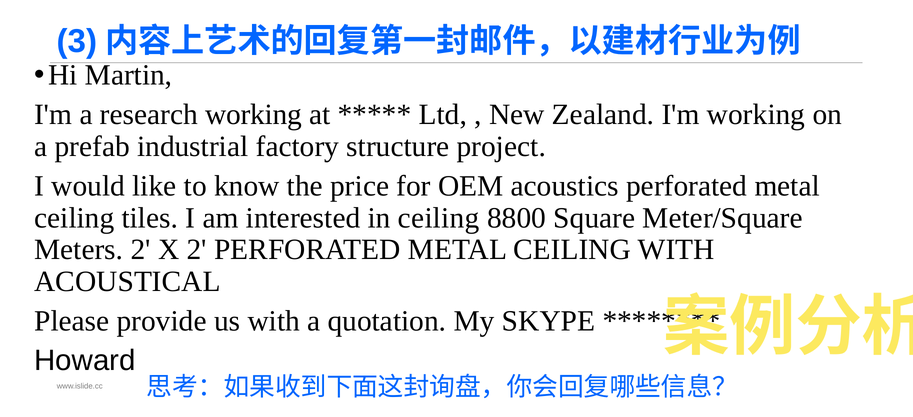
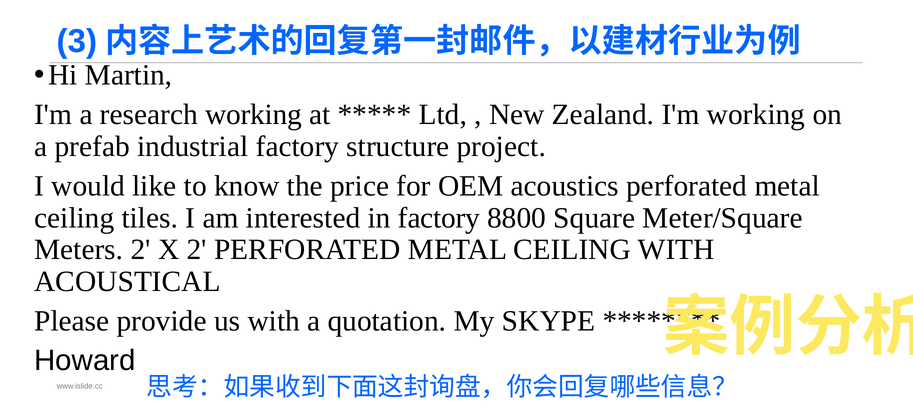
in ceiling: ceiling -> factory
